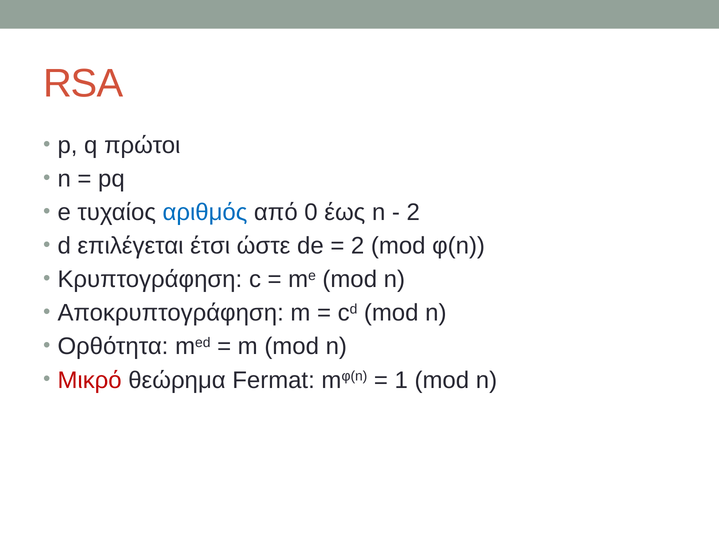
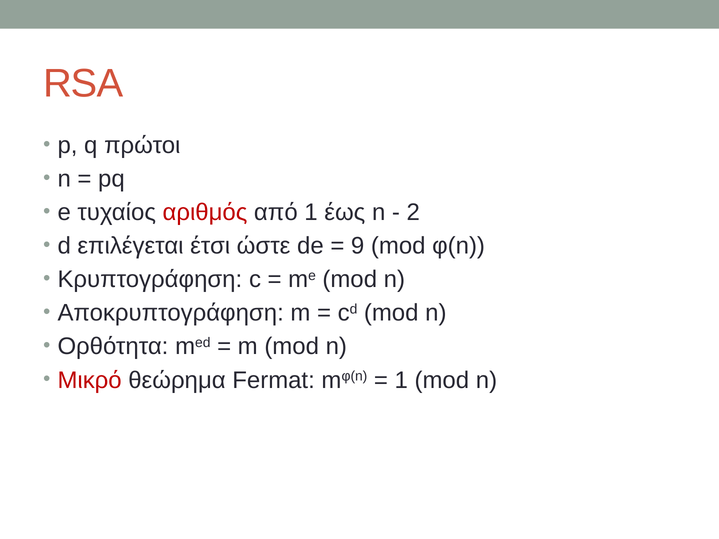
αριθμός colour: blue -> red
από 0: 0 -> 1
2 at (358, 246): 2 -> 9
